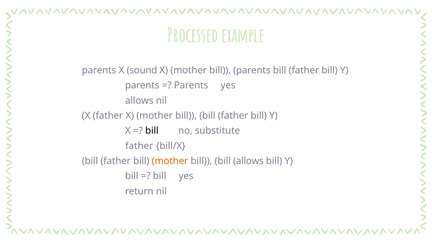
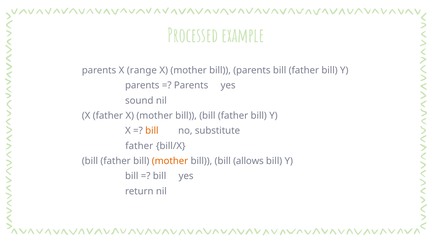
sound: sound -> range
allows at (139, 101): allows -> sound
bill at (152, 131) colour: black -> orange
